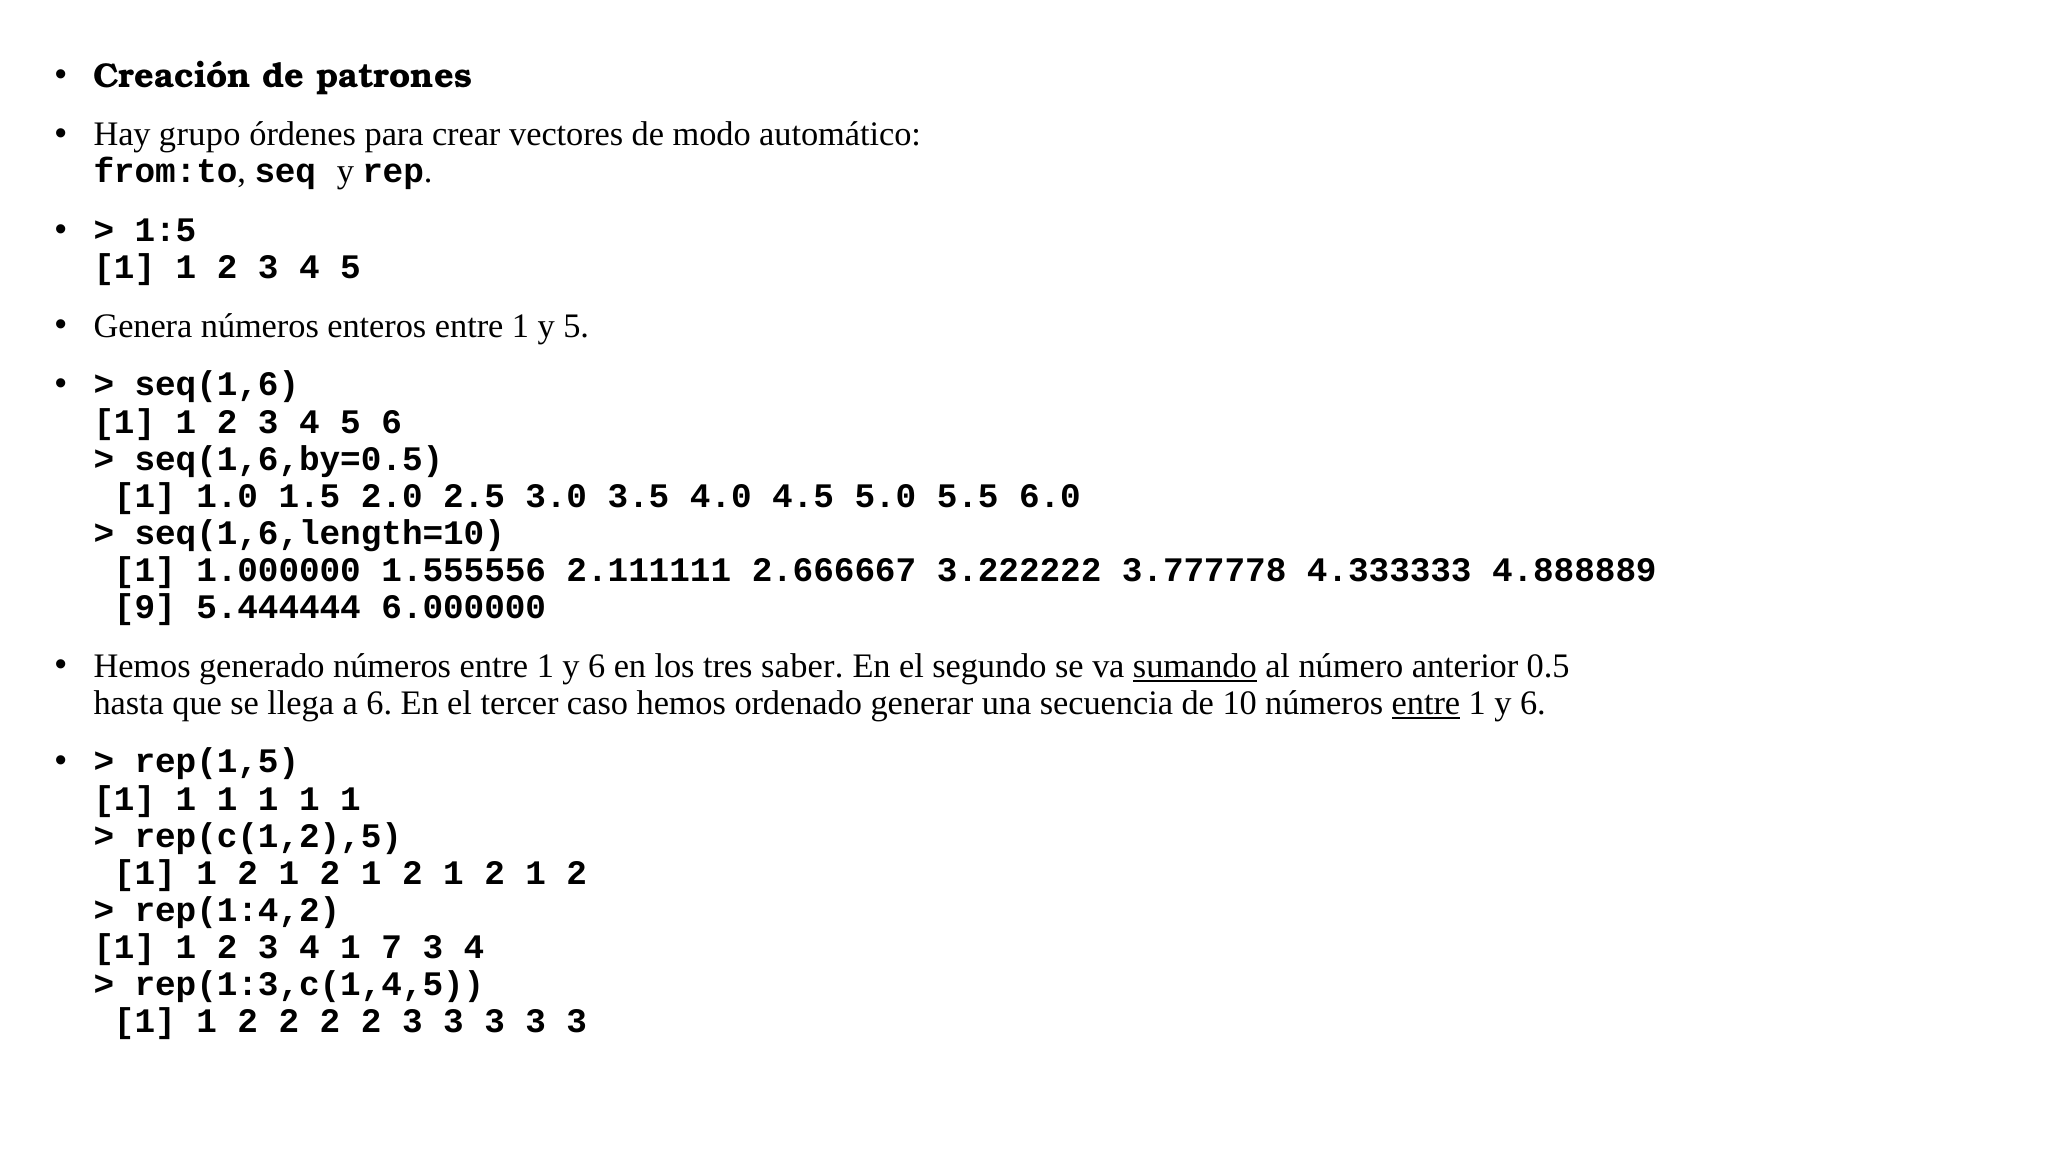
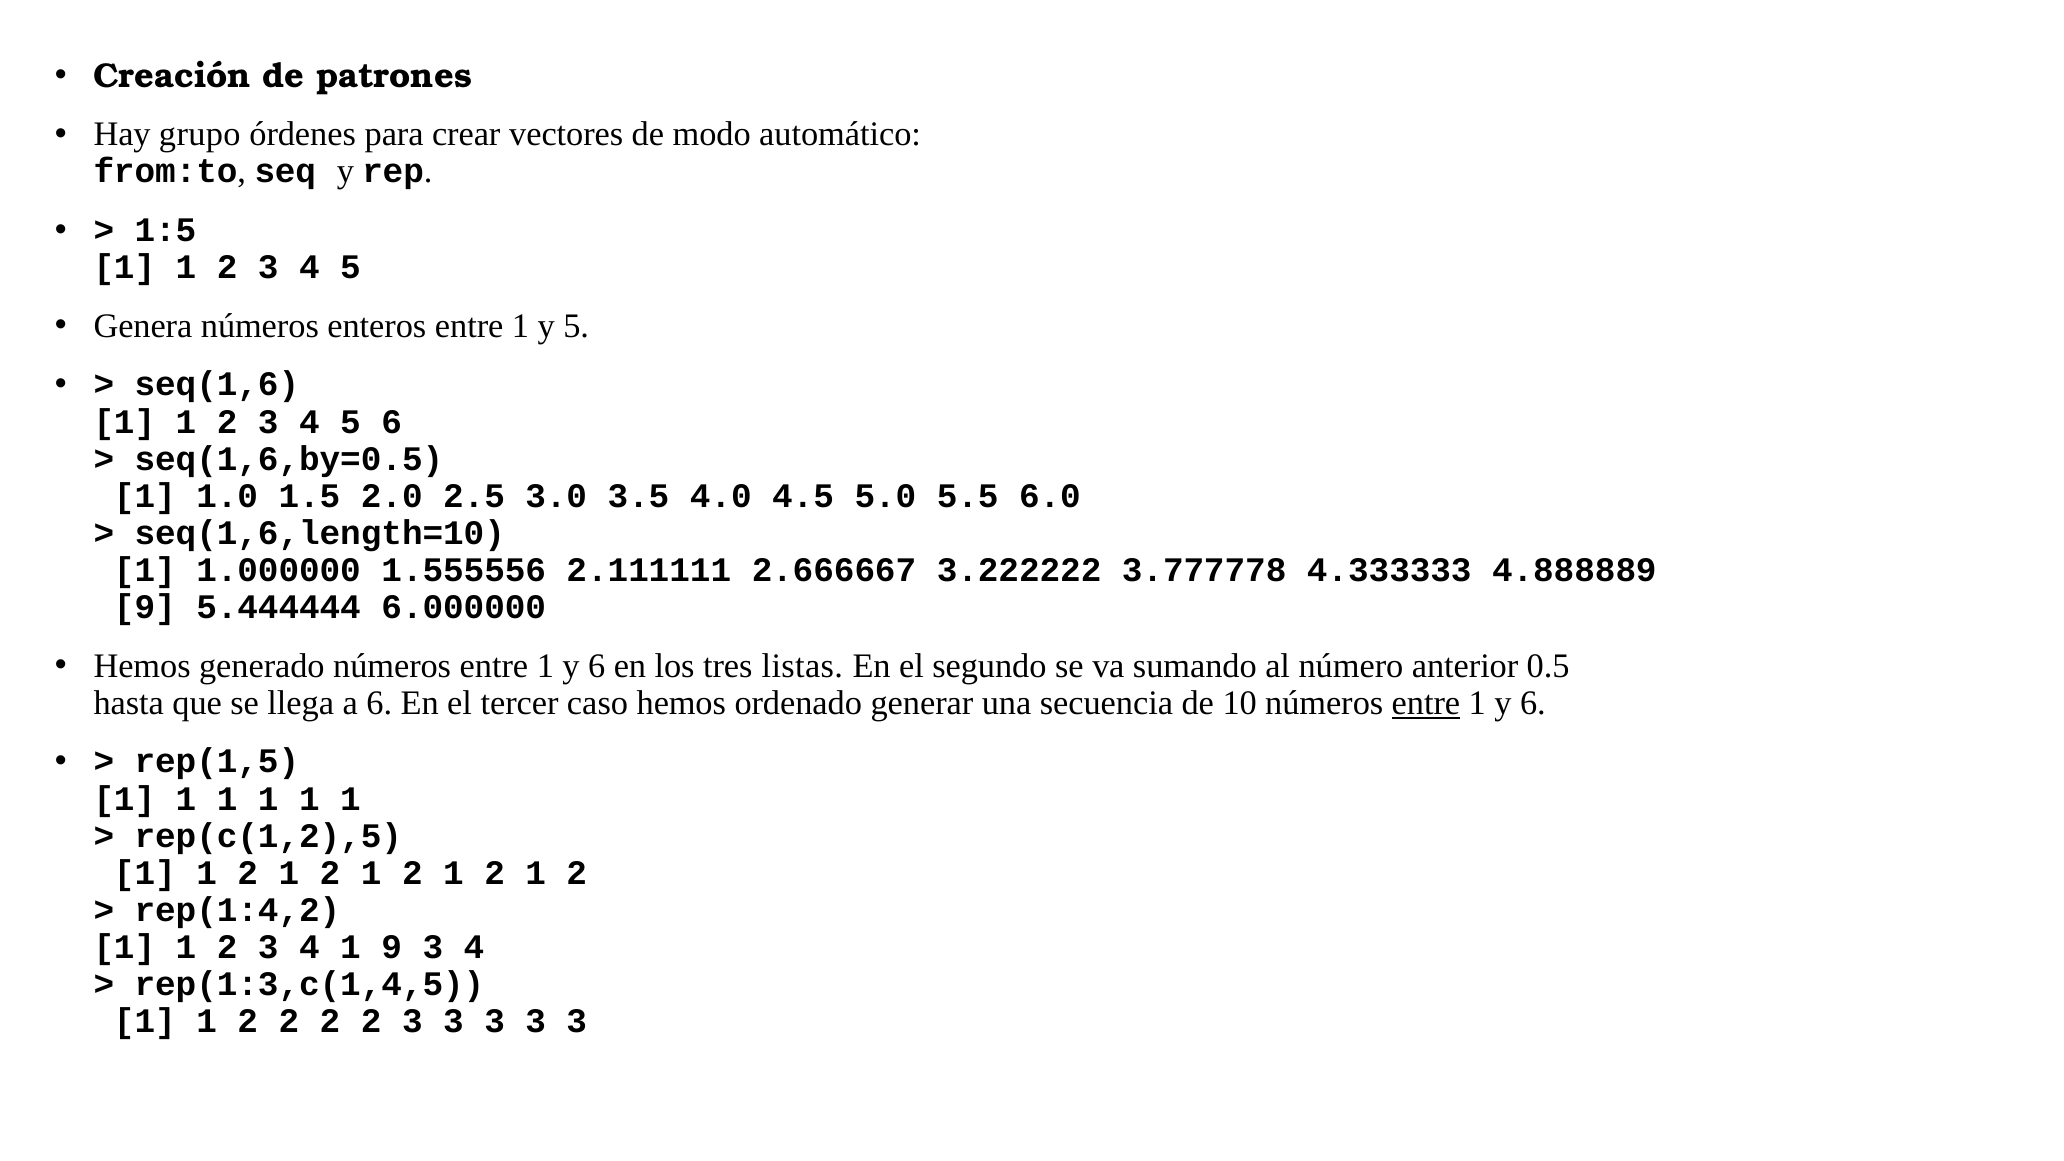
saber: saber -> listas
sumando underline: present -> none
1 7: 7 -> 9
